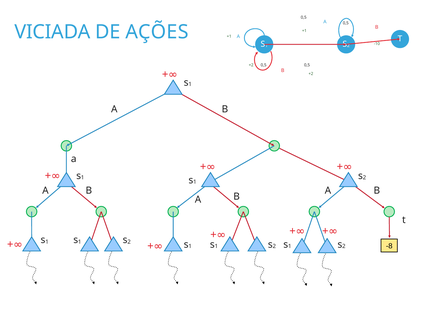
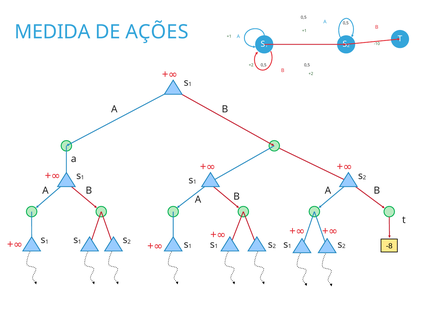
VICIADA: VICIADA -> MEDIDA
